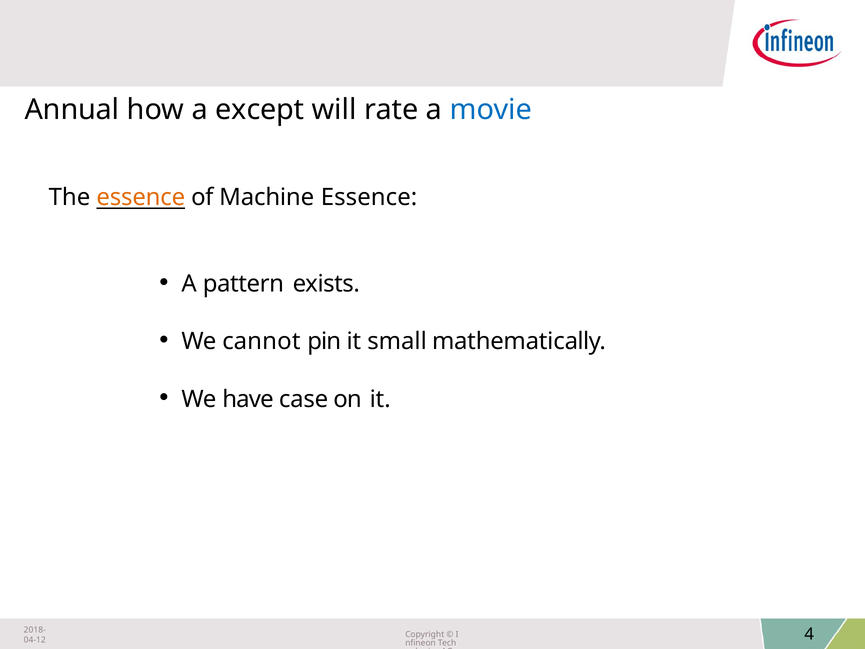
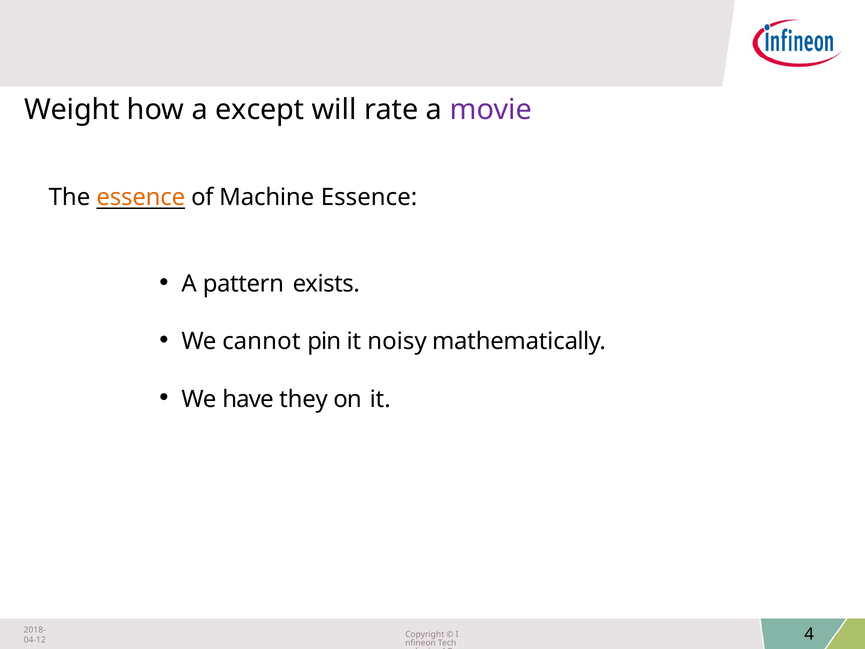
Annual: Annual -> Weight
movie colour: blue -> purple
small: small -> noisy
case: case -> they
